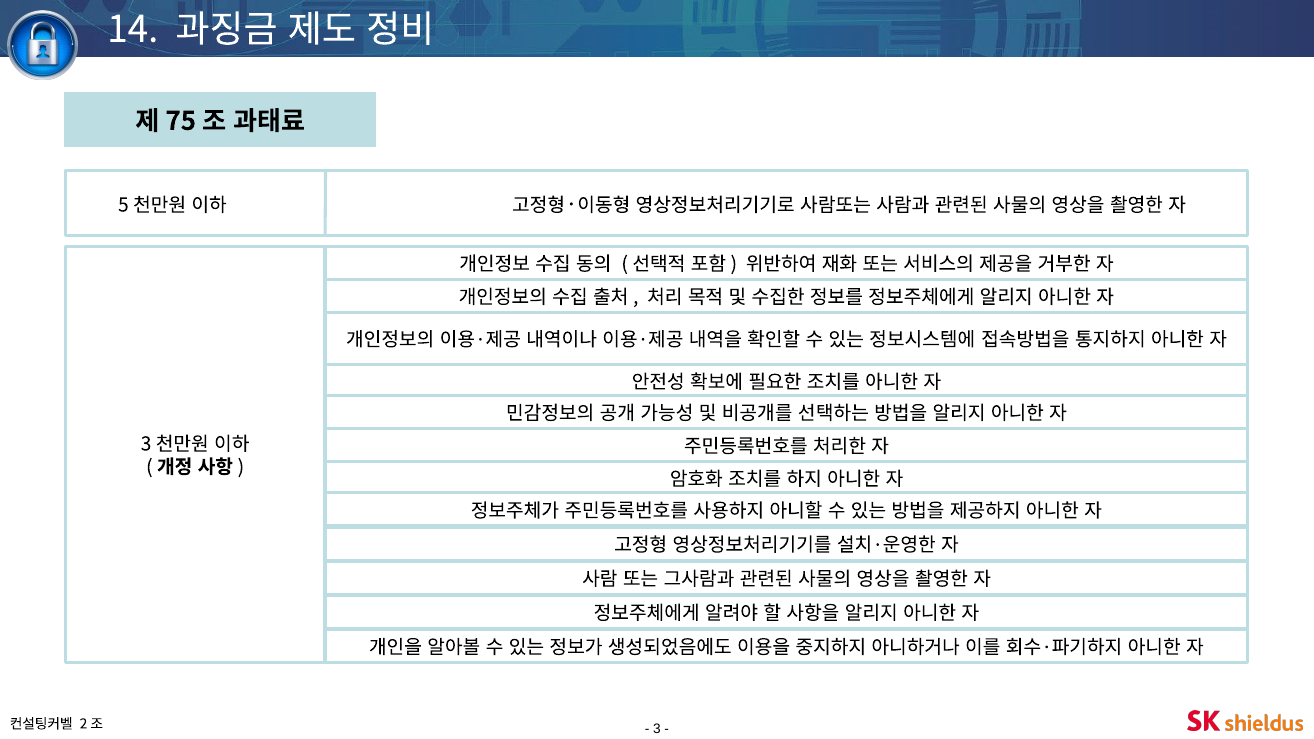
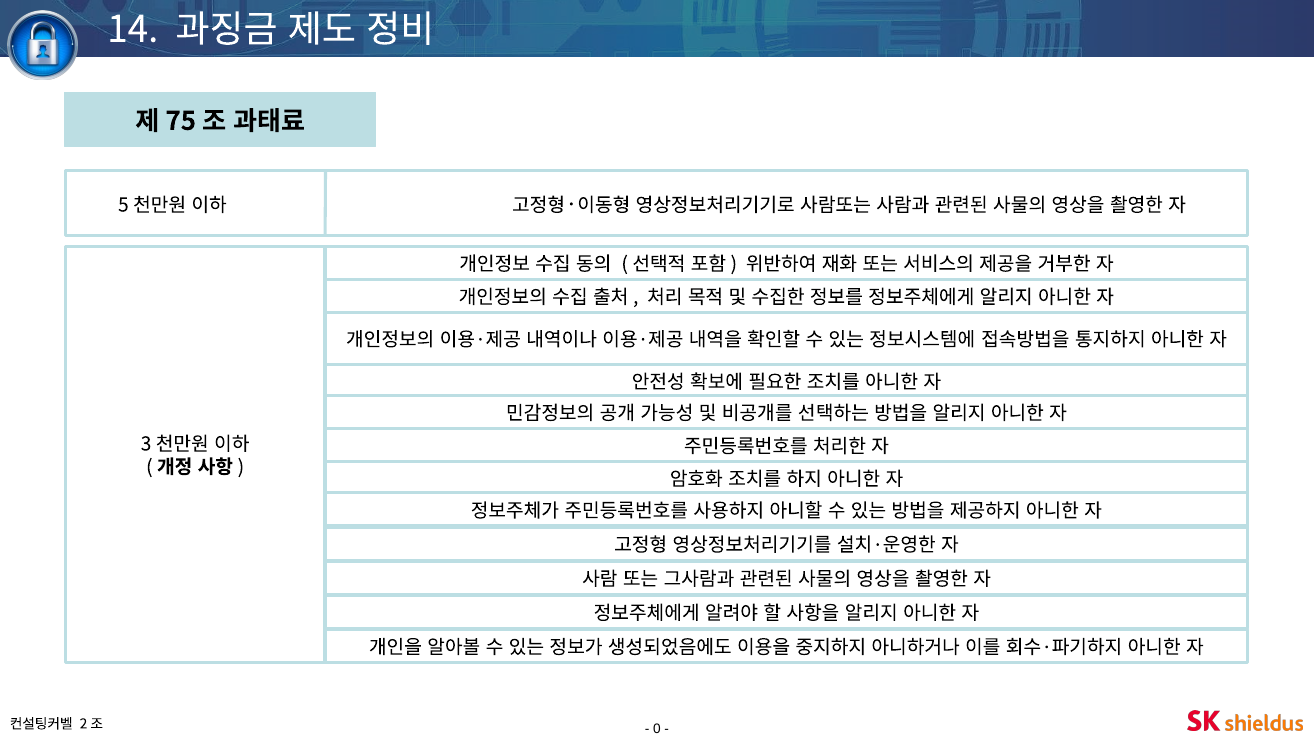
3: 3 -> 0
